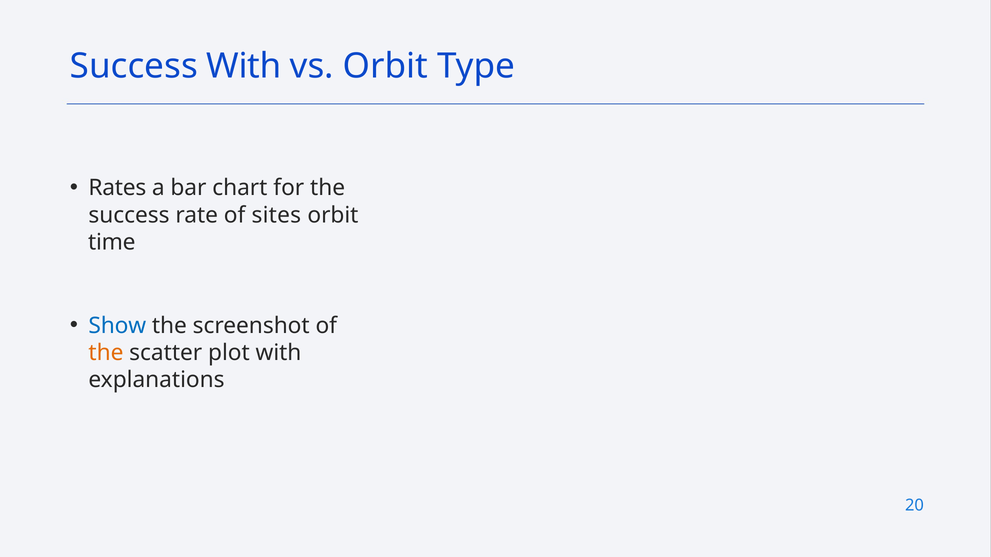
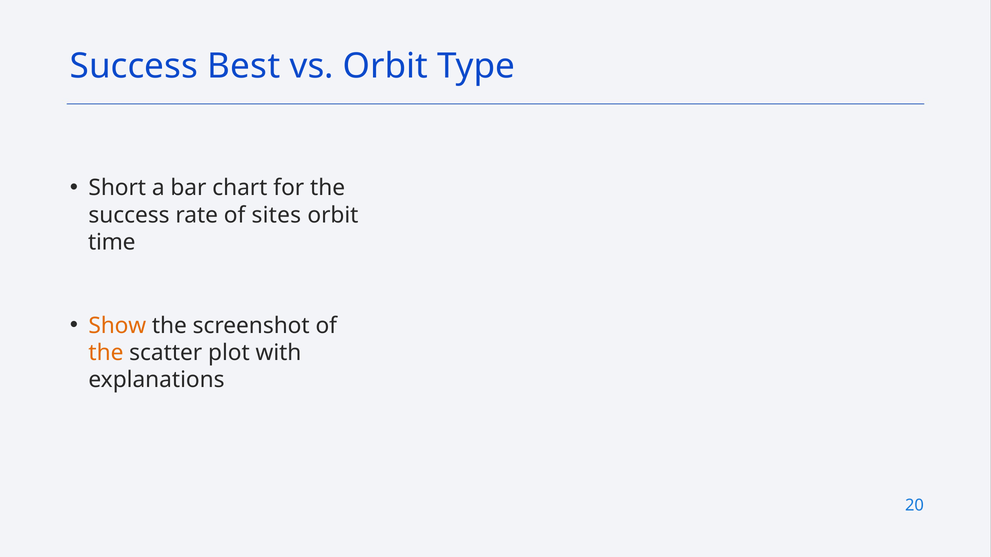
Success With: With -> Best
Rates: Rates -> Short
Show colour: blue -> orange
